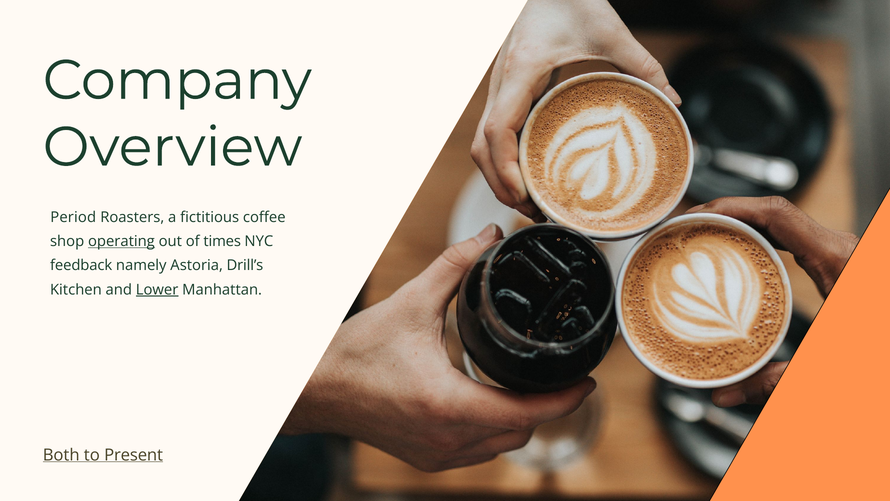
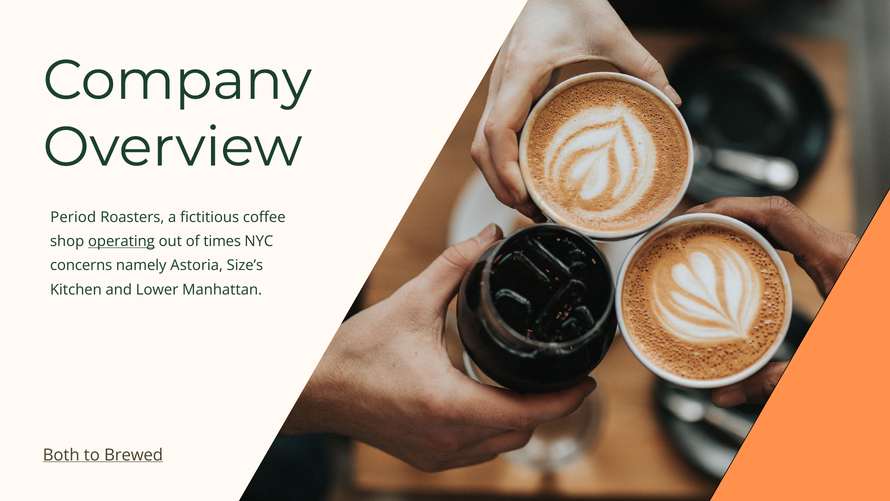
feedback: feedback -> concerns
Drill’s: Drill’s -> Size’s
Lower underline: present -> none
Present: Present -> Brewed
